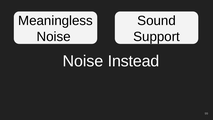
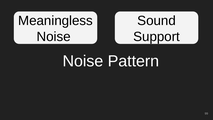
Instead: Instead -> Pattern
